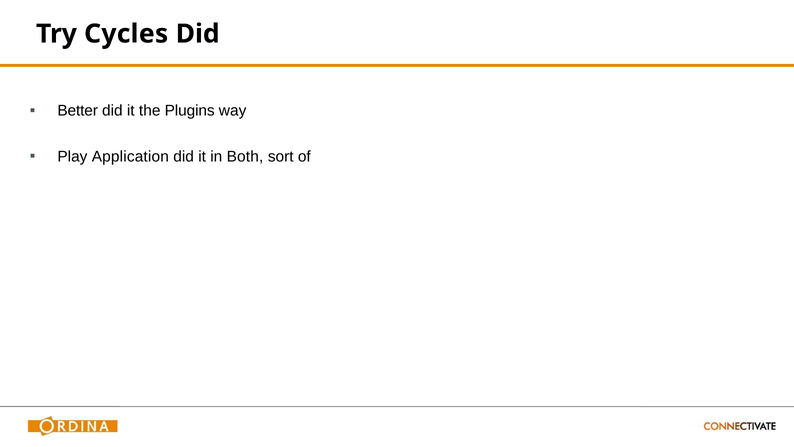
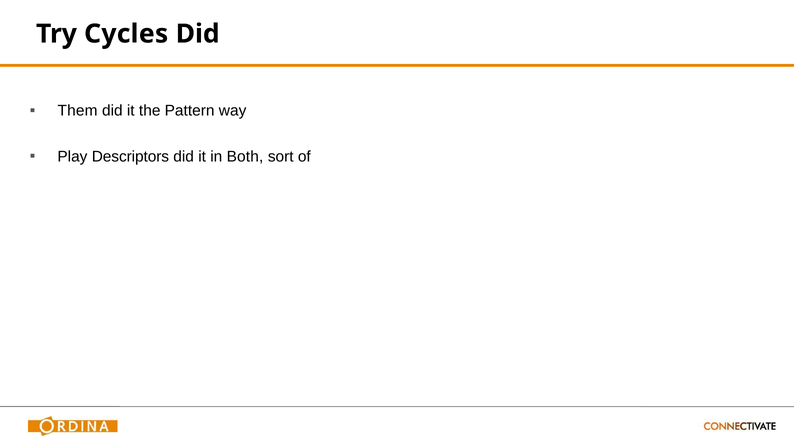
Better: Better -> Them
Plugins: Plugins -> Pattern
Application: Application -> Descriptors
